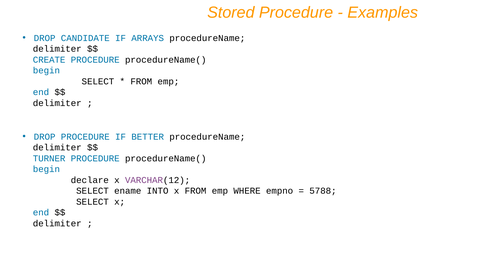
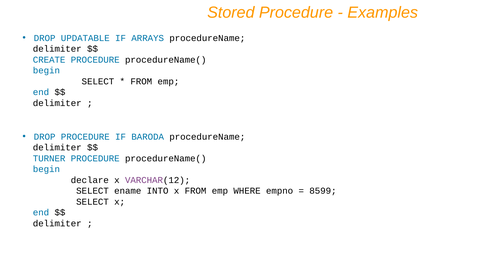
CANDIDATE: CANDIDATE -> UPDATABLE
BETTER: BETTER -> BARODA
5788: 5788 -> 8599
